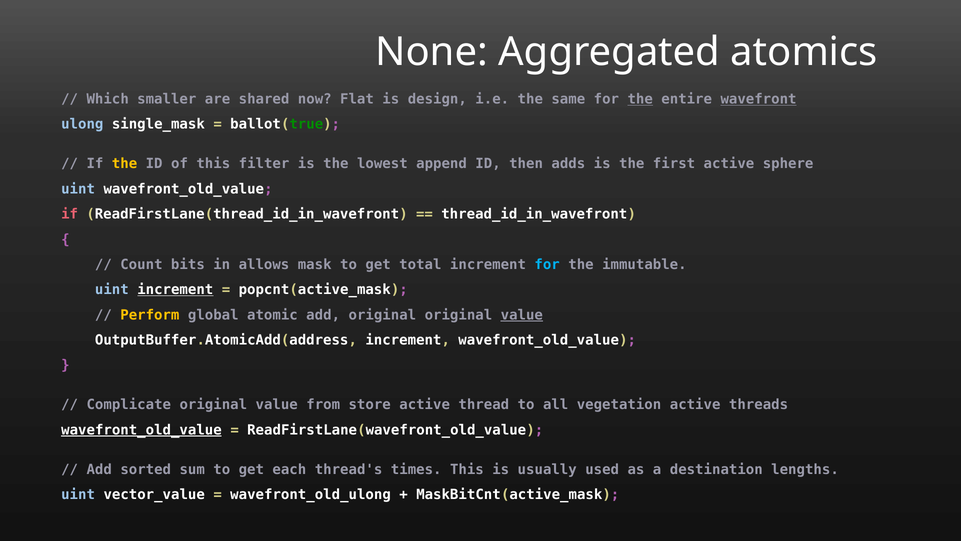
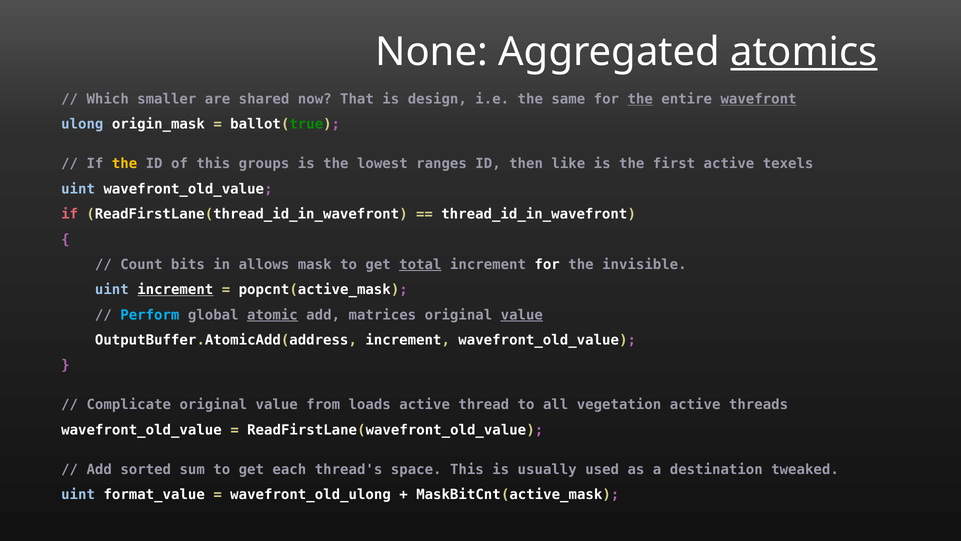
atomics underline: none -> present
Flat: Flat -> That
single_mask: single_mask -> origin_mask
filter: filter -> groups
append: append -> ranges
adds: adds -> like
sphere: sphere -> texels
total underline: none -> present
for at (547, 264) colour: light blue -> white
immutable: immutable -> invisible
Perform colour: yellow -> light blue
atomic underline: none -> present
add original: original -> matrices
store: store -> loads
wavefront_old_value at (141, 430) underline: present -> none
times: times -> space
lengths: lengths -> tweaked
vector_value: vector_value -> format_value
